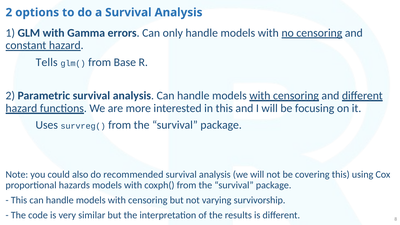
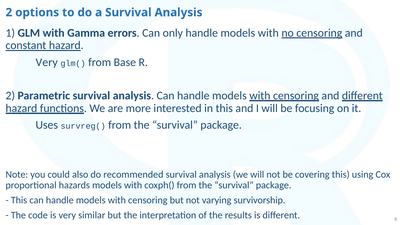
Tells at (47, 62): Tells -> Very
